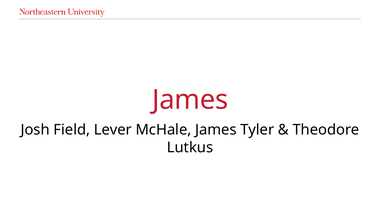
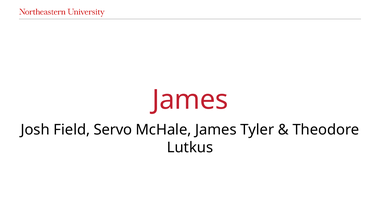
Lever: Lever -> Servo
